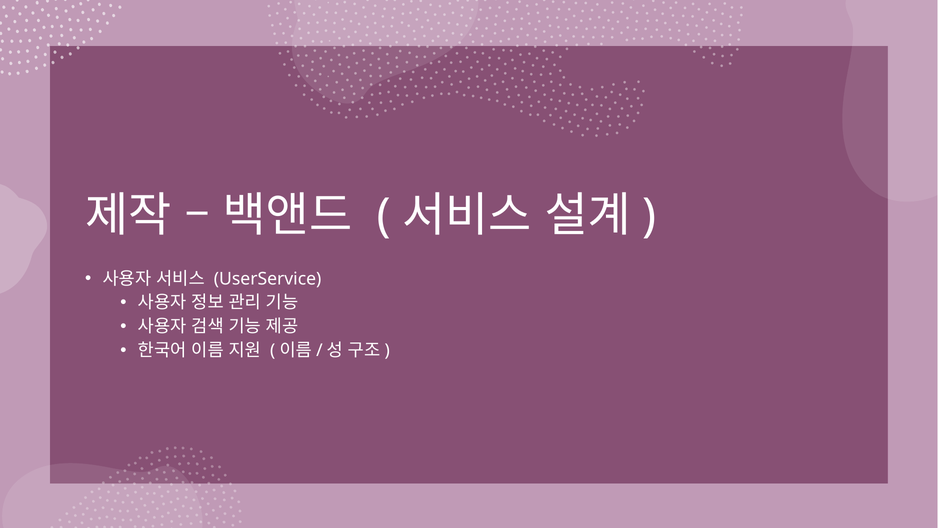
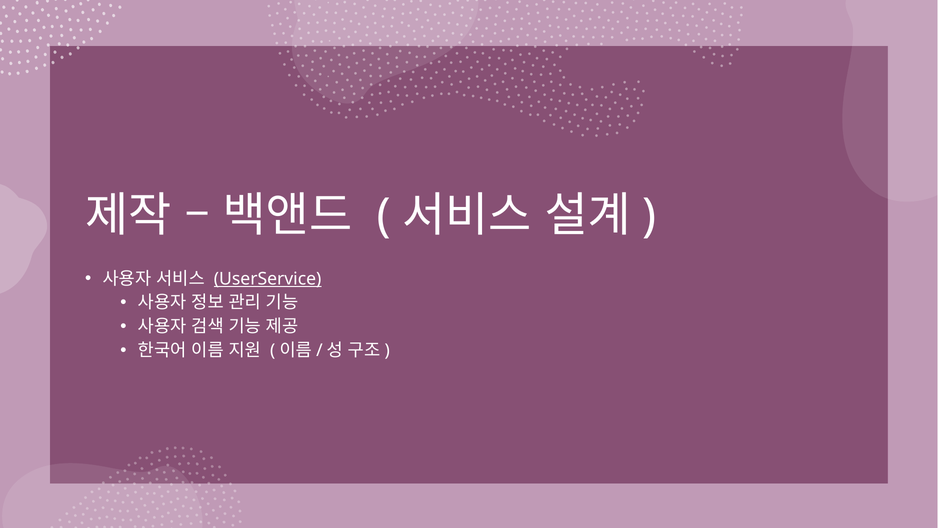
UserService underline: none -> present
